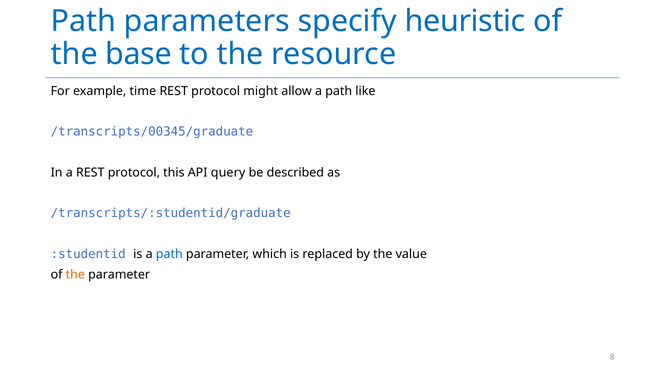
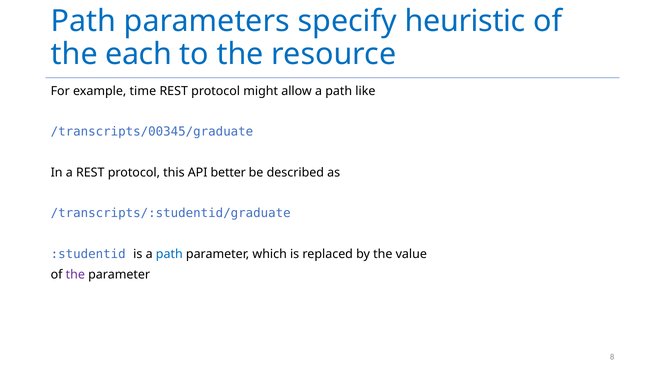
base: base -> each
query: query -> better
the at (75, 275) colour: orange -> purple
